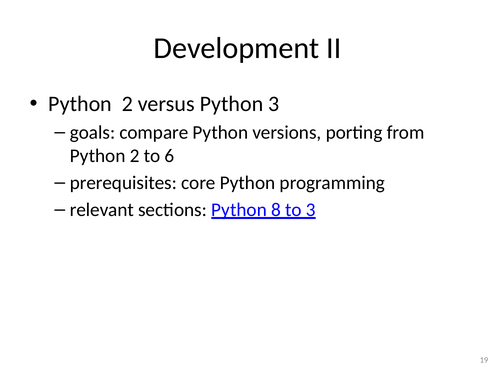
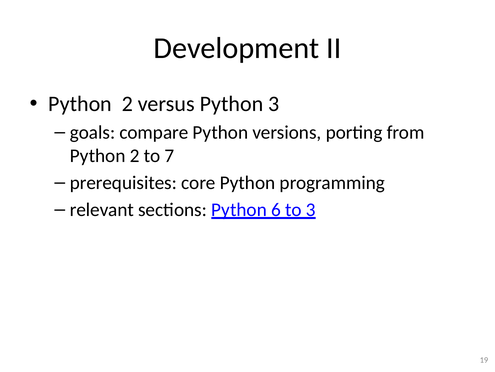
6: 6 -> 7
8: 8 -> 6
